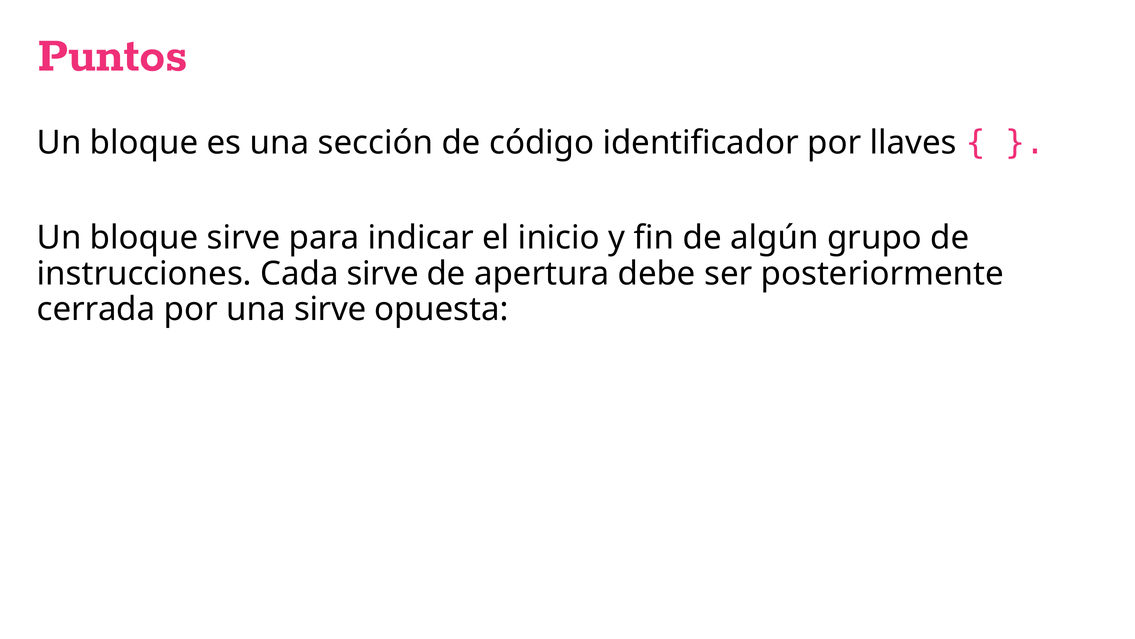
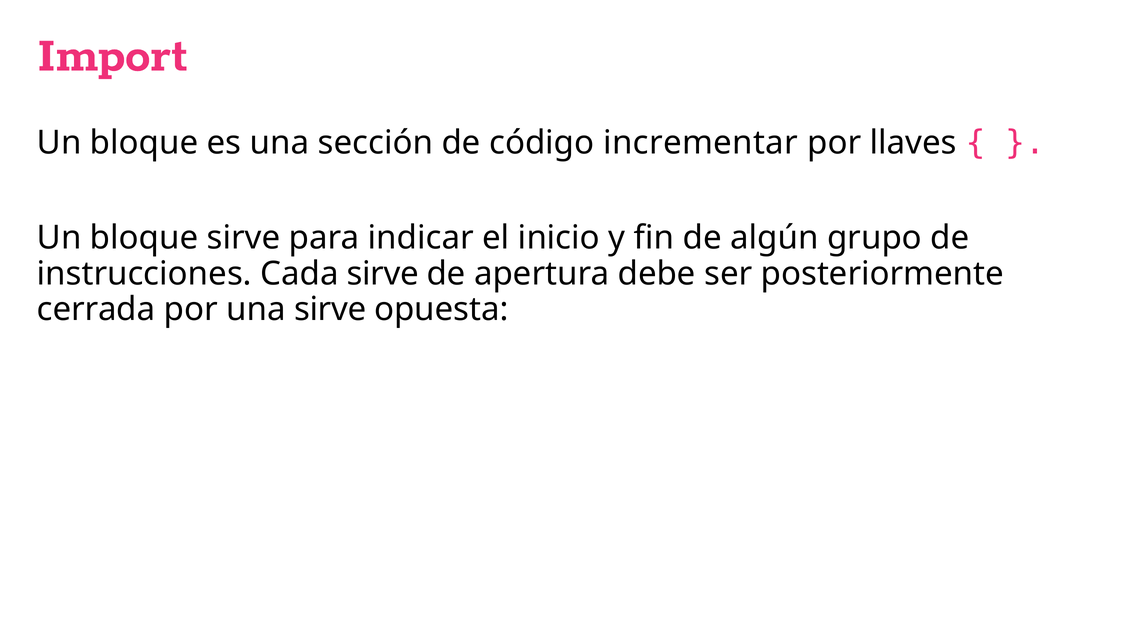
Puntos: Puntos -> Import
identificador: identificador -> incrementar
